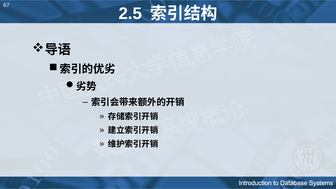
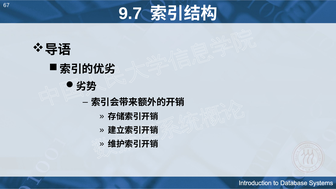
2.5: 2.5 -> 9.7
